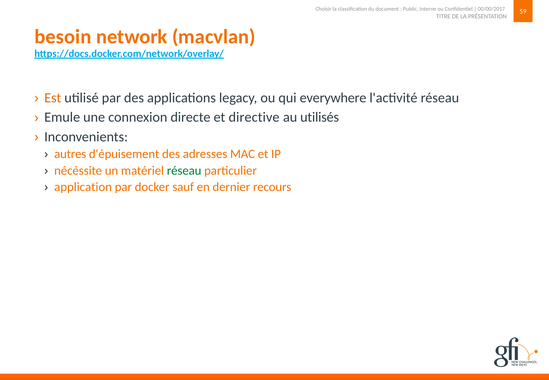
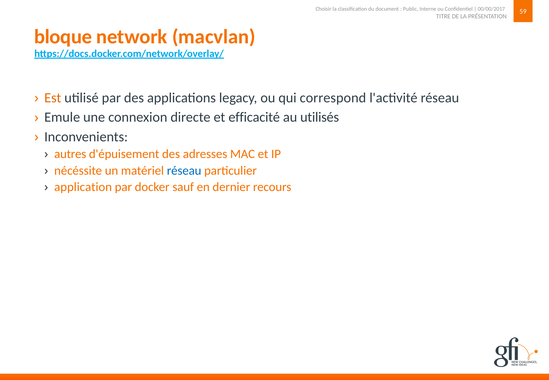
besoin: besoin -> bloque
everywhere: everywhere -> correspond
directive: directive -> efficacité
réseau at (184, 171) colour: green -> blue
